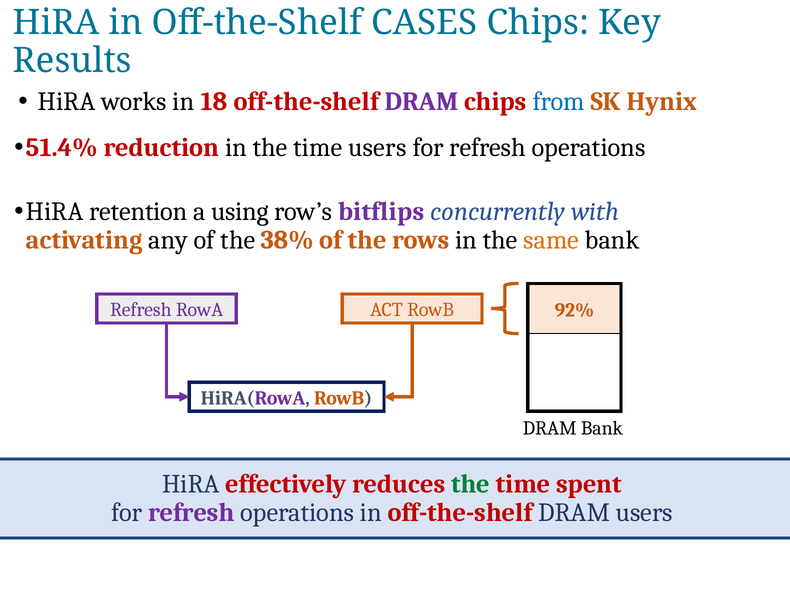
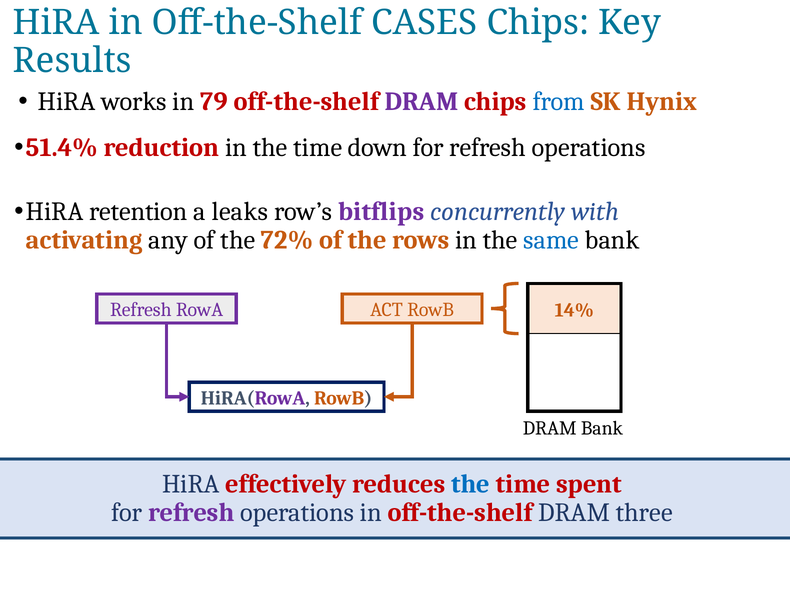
18: 18 -> 79
time users: users -> down
using: using -> leaks
38%: 38% -> 72%
same colour: orange -> blue
92%: 92% -> 14%
the at (470, 484) colour: green -> blue
DRAM users: users -> three
